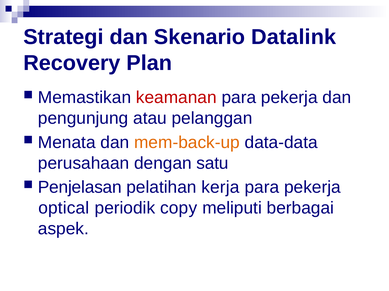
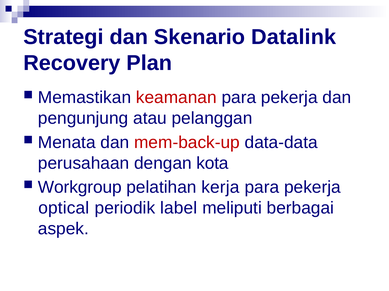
mem-back-up colour: orange -> red
satu: satu -> kota
Penjelasan: Penjelasan -> Workgroup
copy: copy -> label
